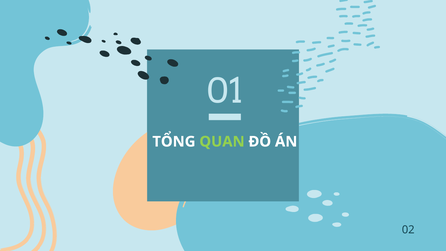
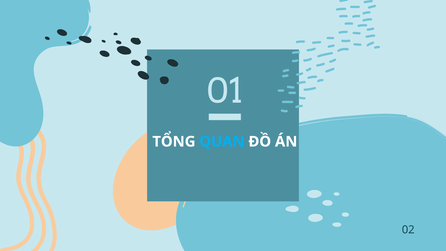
QUAN colour: light green -> light blue
